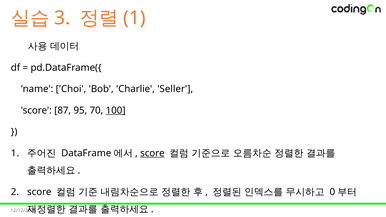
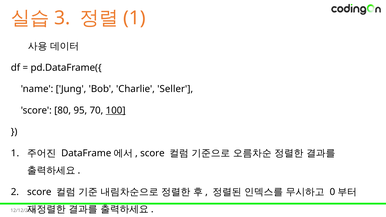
Choi: Choi -> Jung
87: 87 -> 80
score at (152, 153) underline: present -> none
